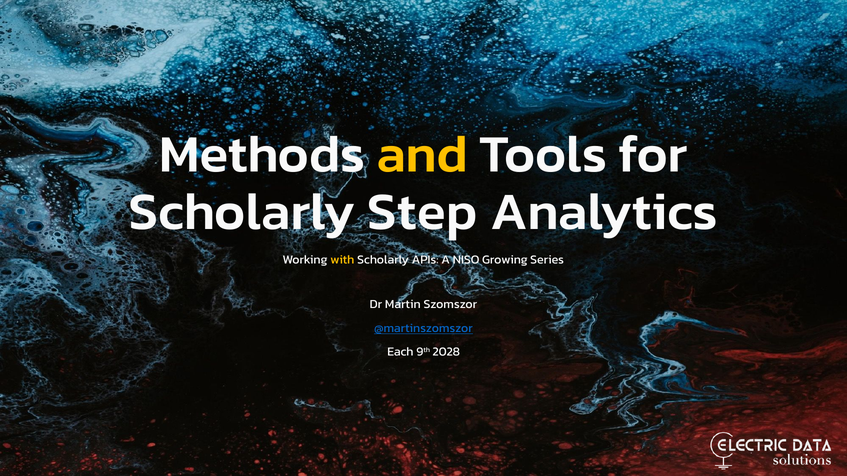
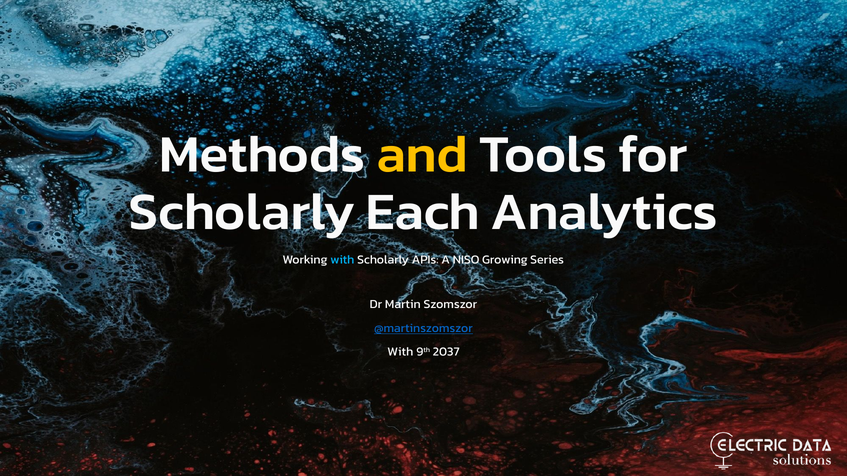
Step: Step -> Each
with at (342, 260) colour: yellow -> light blue
Each at (400, 352): Each -> With
2028: 2028 -> 2037
